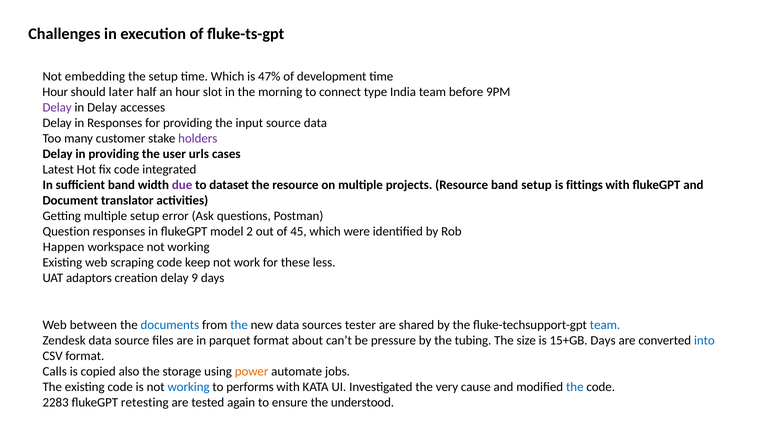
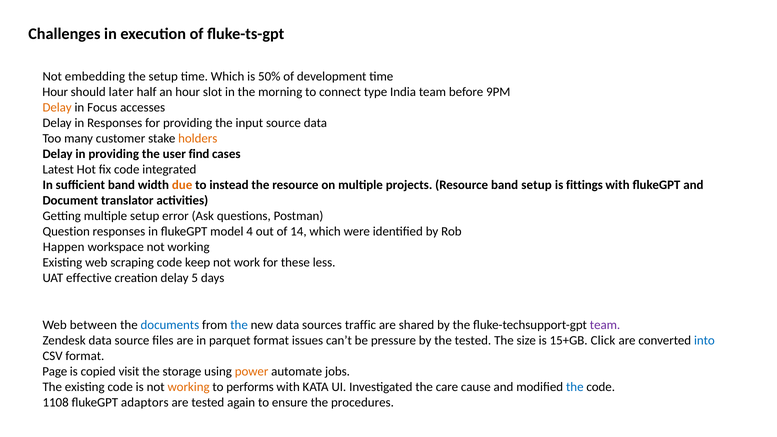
47%: 47% -> 50%
Delay at (57, 107) colour: purple -> orange
in Delay: Delay -> Focus
holders colour: purple -> orange
urls: urls -> find
due colour: purple -> orange
dataset: dataset -> instead
2: 2 -> 4
45: 45 -> 14
adaptors: adaptors -> effective
9: 9 -> 5
tester: tester -> traffic
team at (605, 325) colour: blue -> purple
about: about -> issues
the tubing: tubing -> tested
15+GB Days: Days -> Click
Calls: Calls -> Page
also: also -> visit
working at (189, 387) colour: blue -> orange
very: very -> care
2283: 2283 -> 1108
retesting: retesting -> adaptors
understood: understood -> procedures
